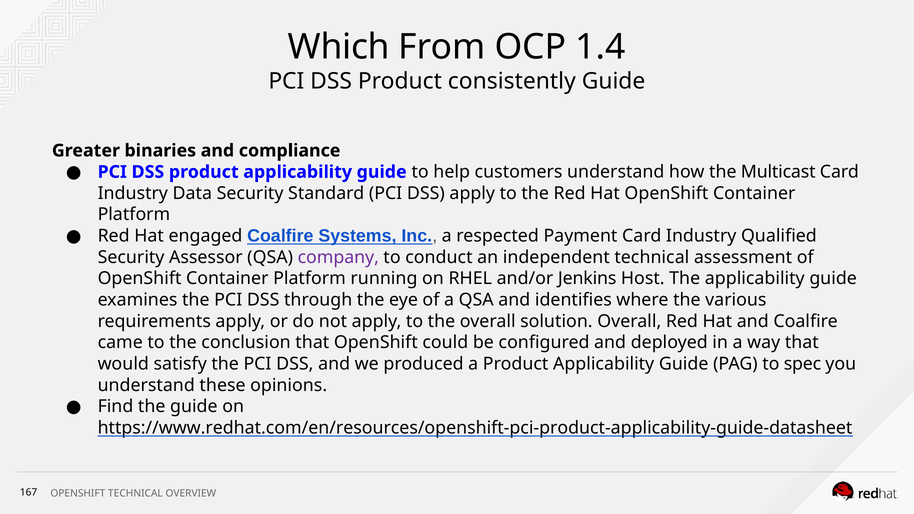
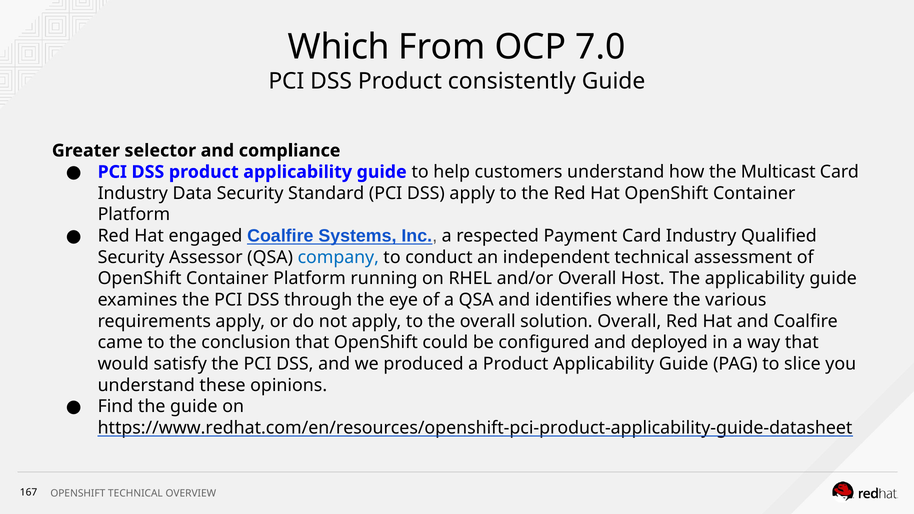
1.4: 1.4 -> 7.0
binaries: binaries -> selector
company colour: purple -> blue
and/or Jenkins: Jenkins -> Overall
spec: spec -> slice
